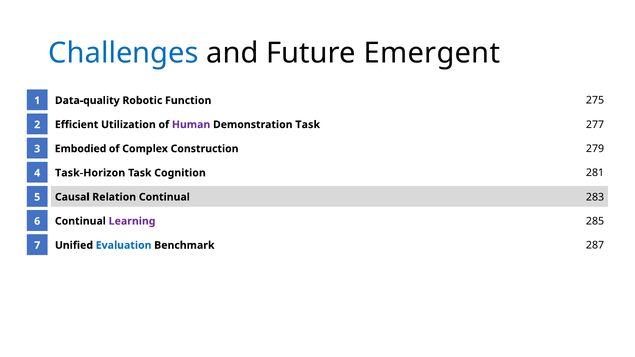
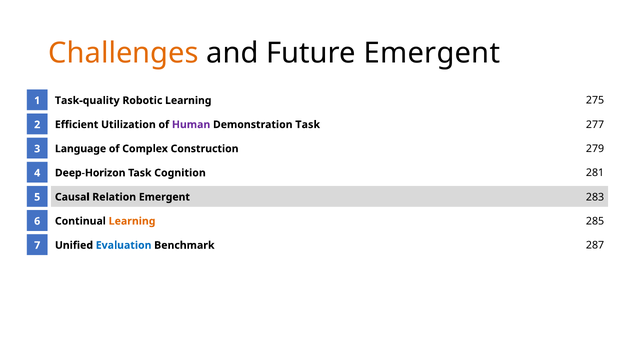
Challenges colour: blue -> orange
Data-quality: Data-quality -> Task-quality
Robotic Function: Function -> Learning
Embodied: Embodied -> Language
Task-Horizon: Task-Horizon -> Deep-Horizon
Relation Continual: Continual -> Emergent
Learning at (132, 221) colour: purple -> orange
